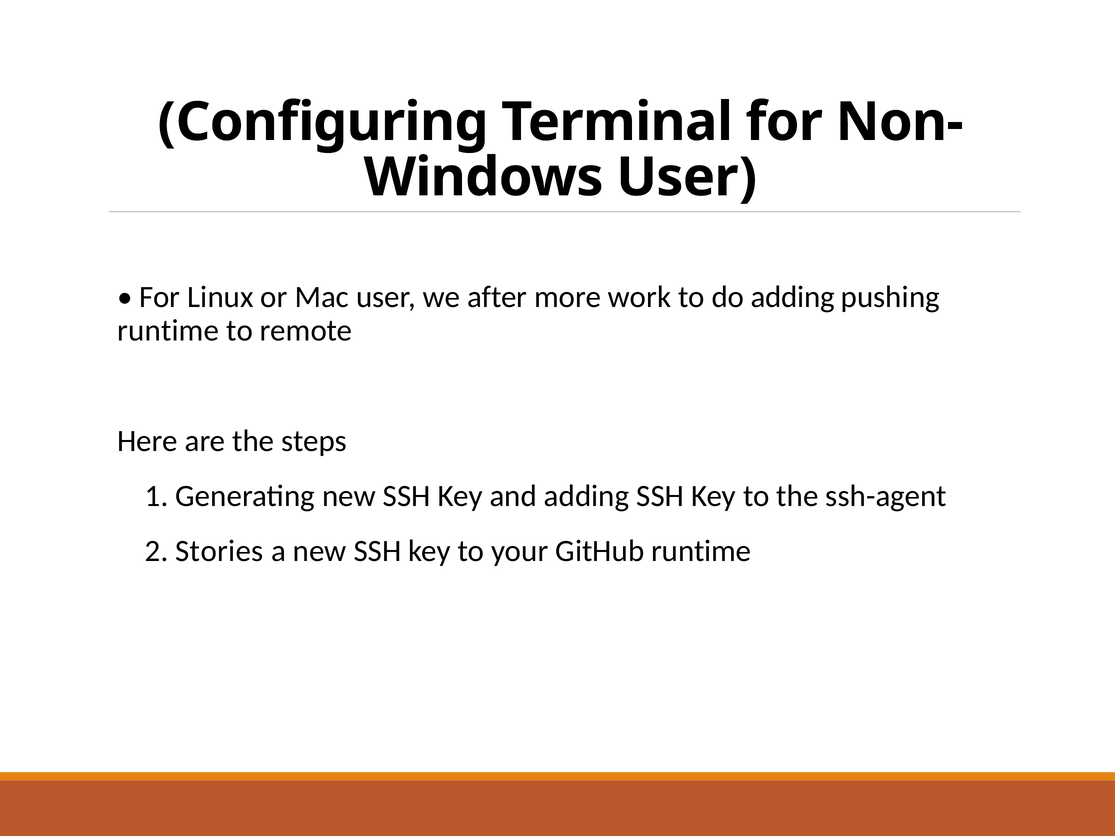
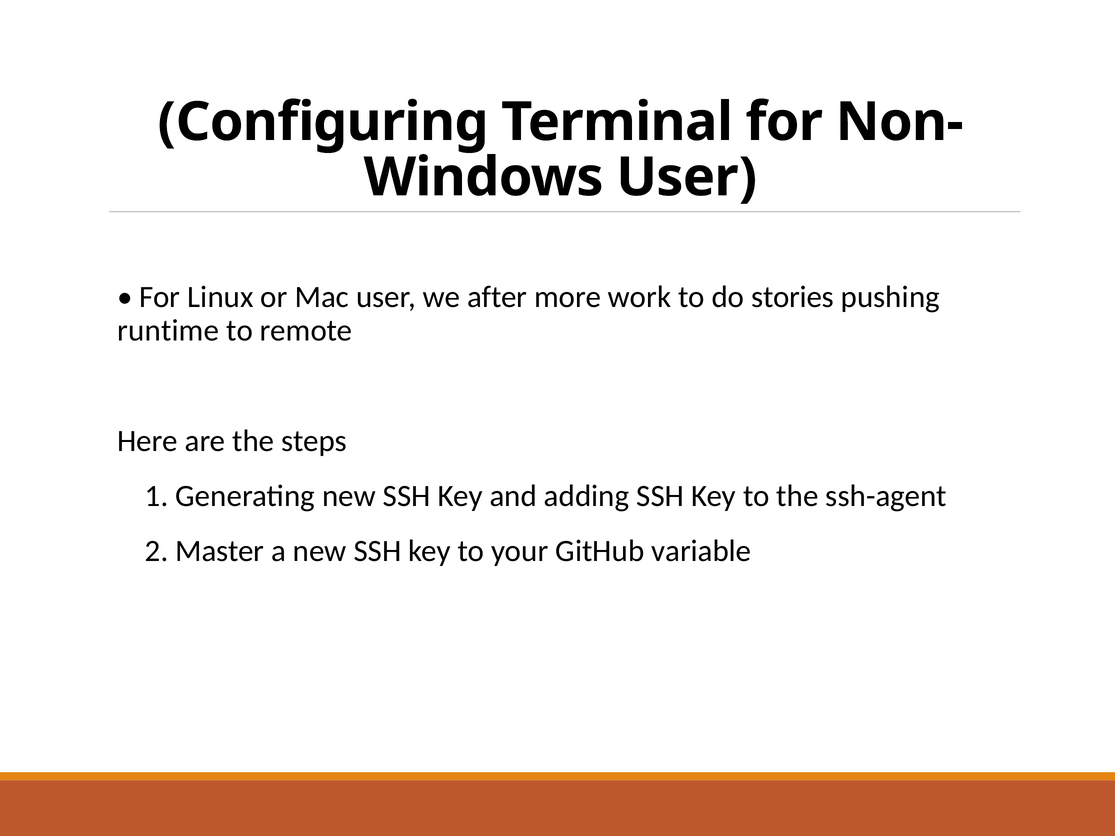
do adding: adding -> stories
Stories: Stories -> Master
GitHub runtime: runtime -> variable
